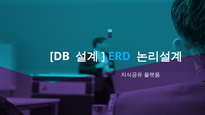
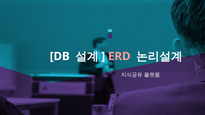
ERD colour: light blue -> pink
